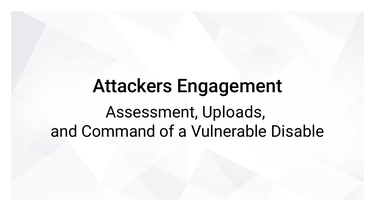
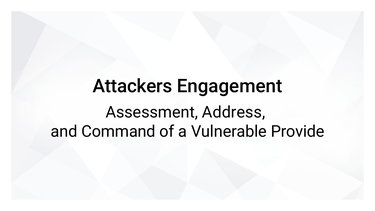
Uploads: Uploads -> Address
Disable: Disable -> Provide
